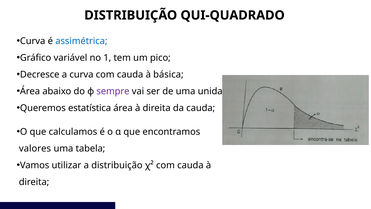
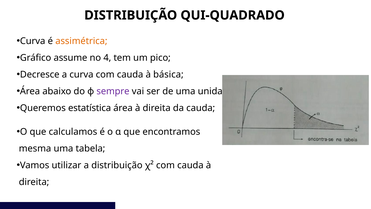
assimétrica colour: blue -> orange
variável: variável -> assume
1: 1 -> 4
valores: valores -> mesma
